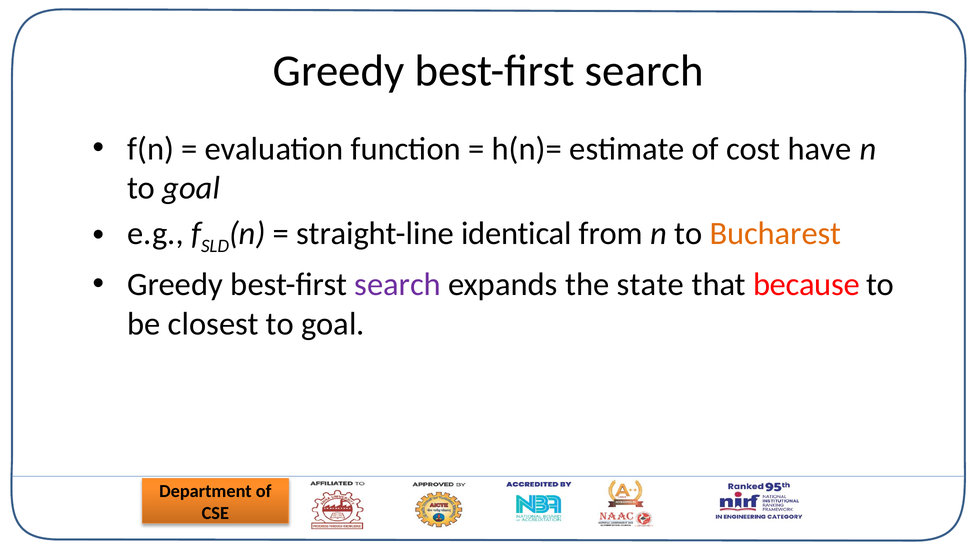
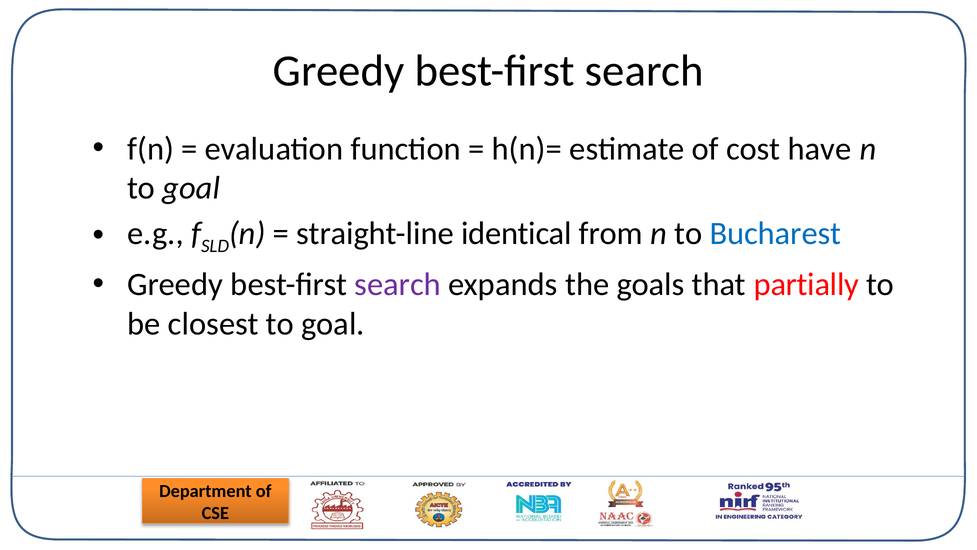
Bucharest colour: orange -> blue
state: state -> goals
because: because -> partially
